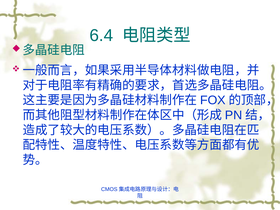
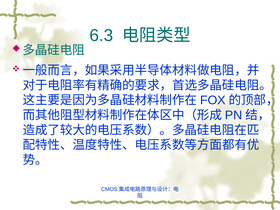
6.4: 6.4 -> 6.3
